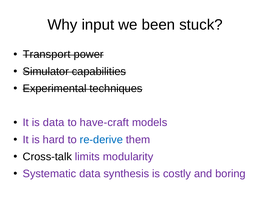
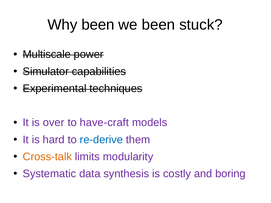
Why input: input -> been
Transport: Transport -> Multiscale
is data: data -> over
Cross-talk colour: black -> orange
